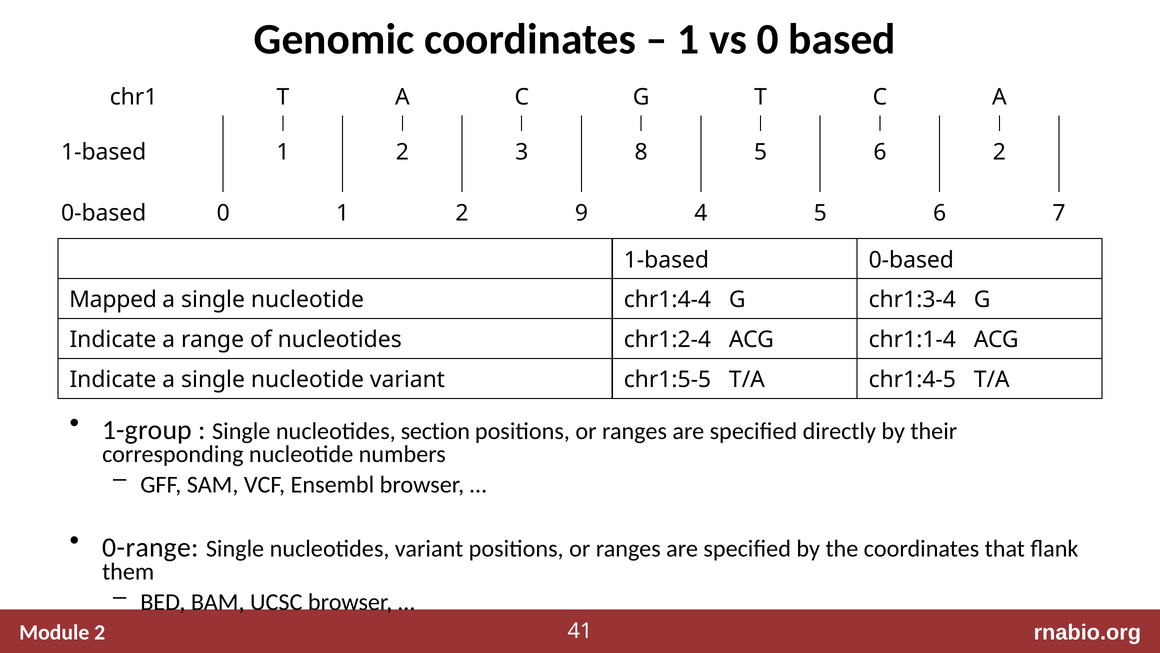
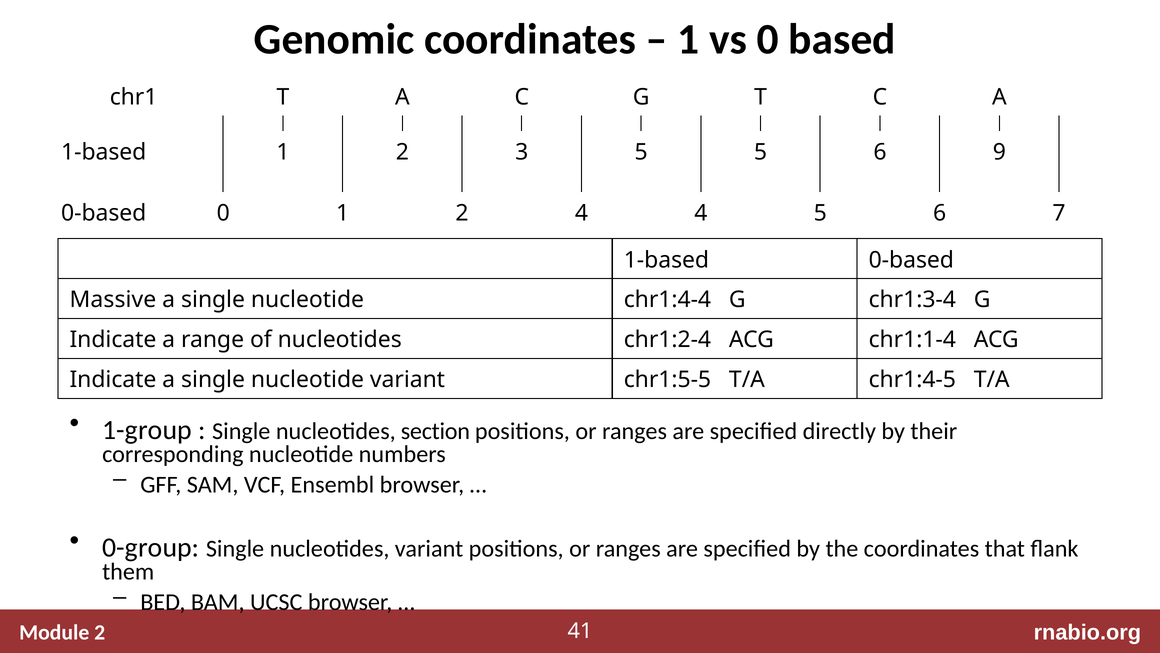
3 8: 8 -> 5
6 2: 2 -> 9
2 9: 9 -> 4
Mapped: Mapped -> Massive
0-range: 0-range -> 0-group
